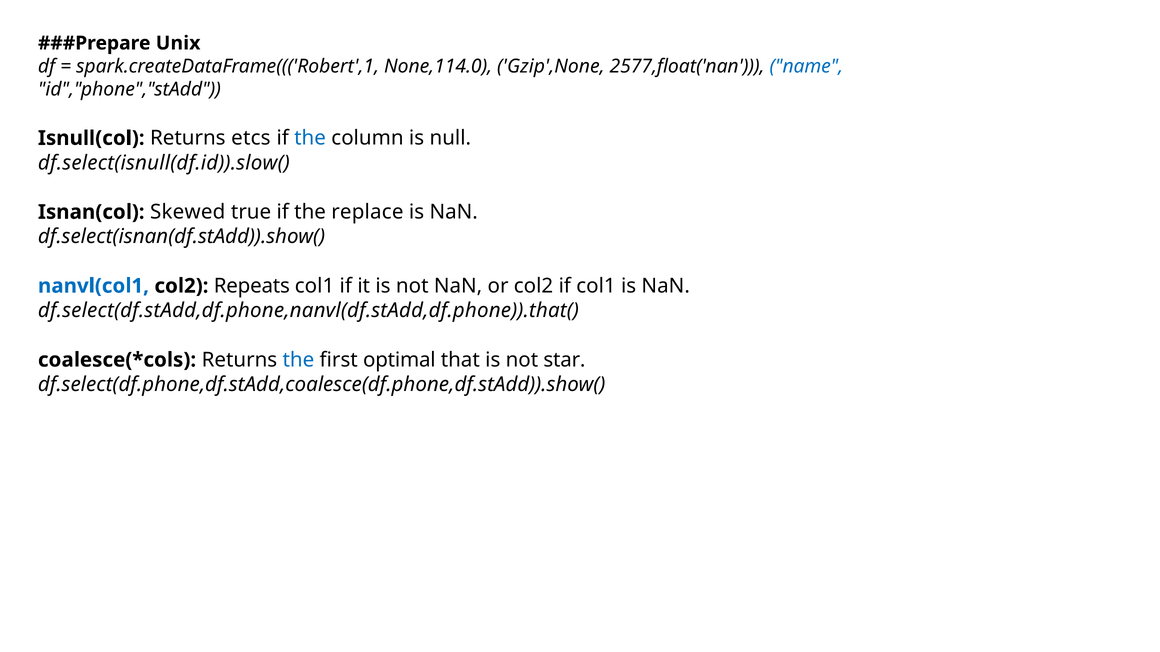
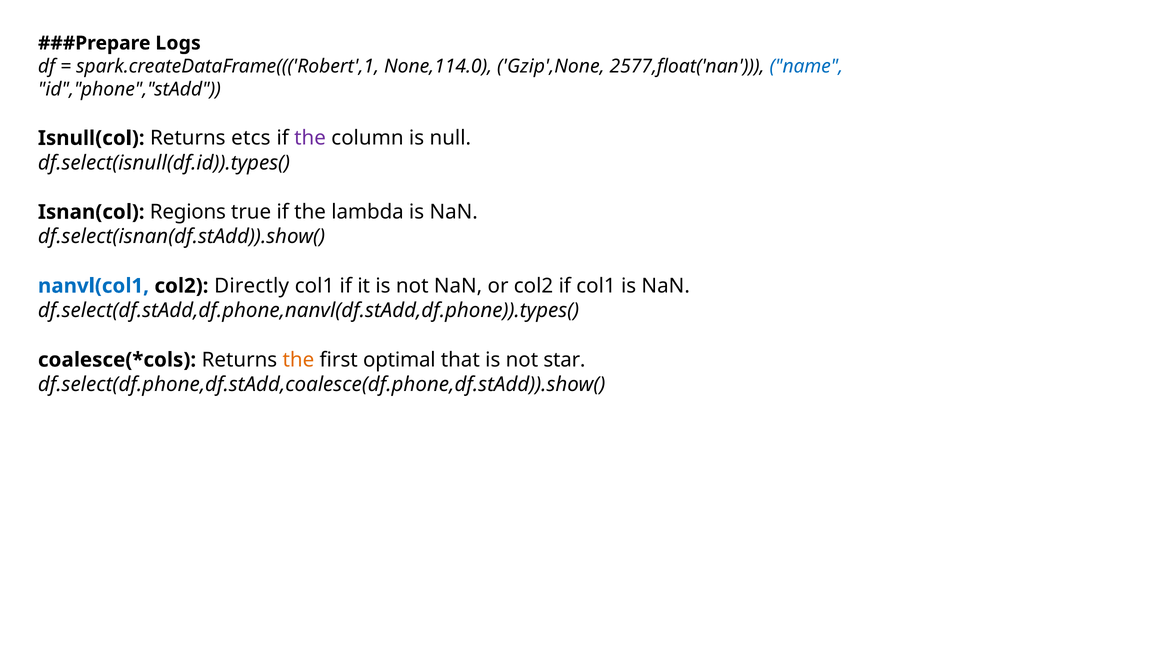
Unix: Unix -> Logs
the at (310, 138) colour: blue -> purple
df.select(isnull(df.id)).slow(: df.select(isnull(df.id)).slow( -> df.select(isnull(df.id)).types(
Skewed: Skewed -> Regions
replace: replace -> lambda
Repeats: Repeats -> Directly
df.select(df.stAdd,df.phone,nanvl(df.stAdd,df.phone)).that(: df.select(df.stAdd,df.phone,nanvl(df.stAdd,df.phone)).that( -> df.select(df.stAdd,df.phone,nanvl(df.stAdd,df.phone)).types(
the at (298, 360) colour: blue -> orange
